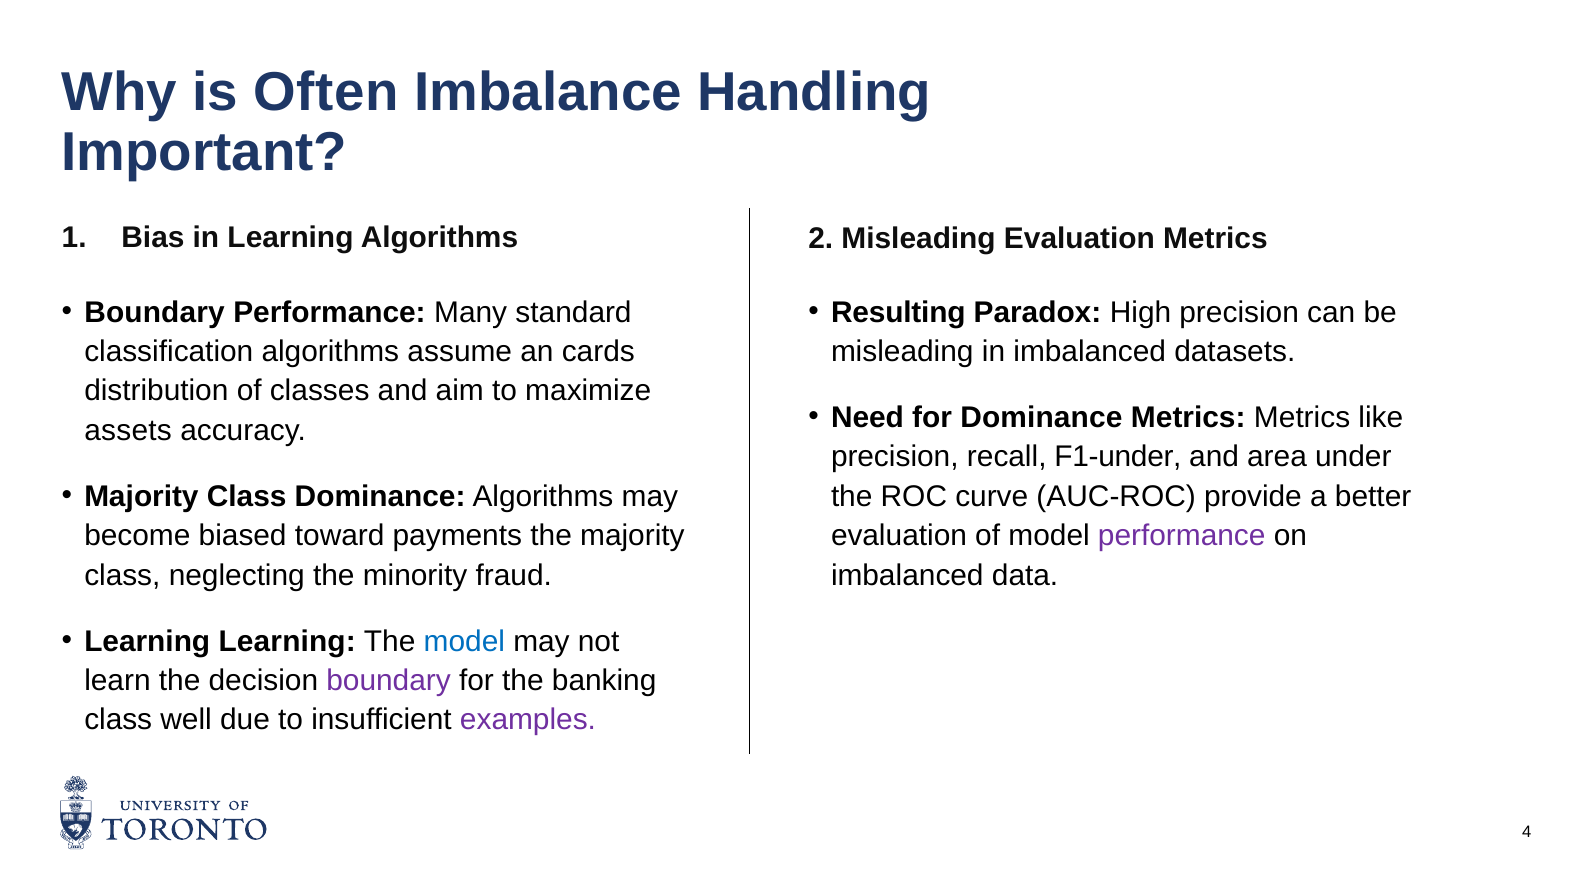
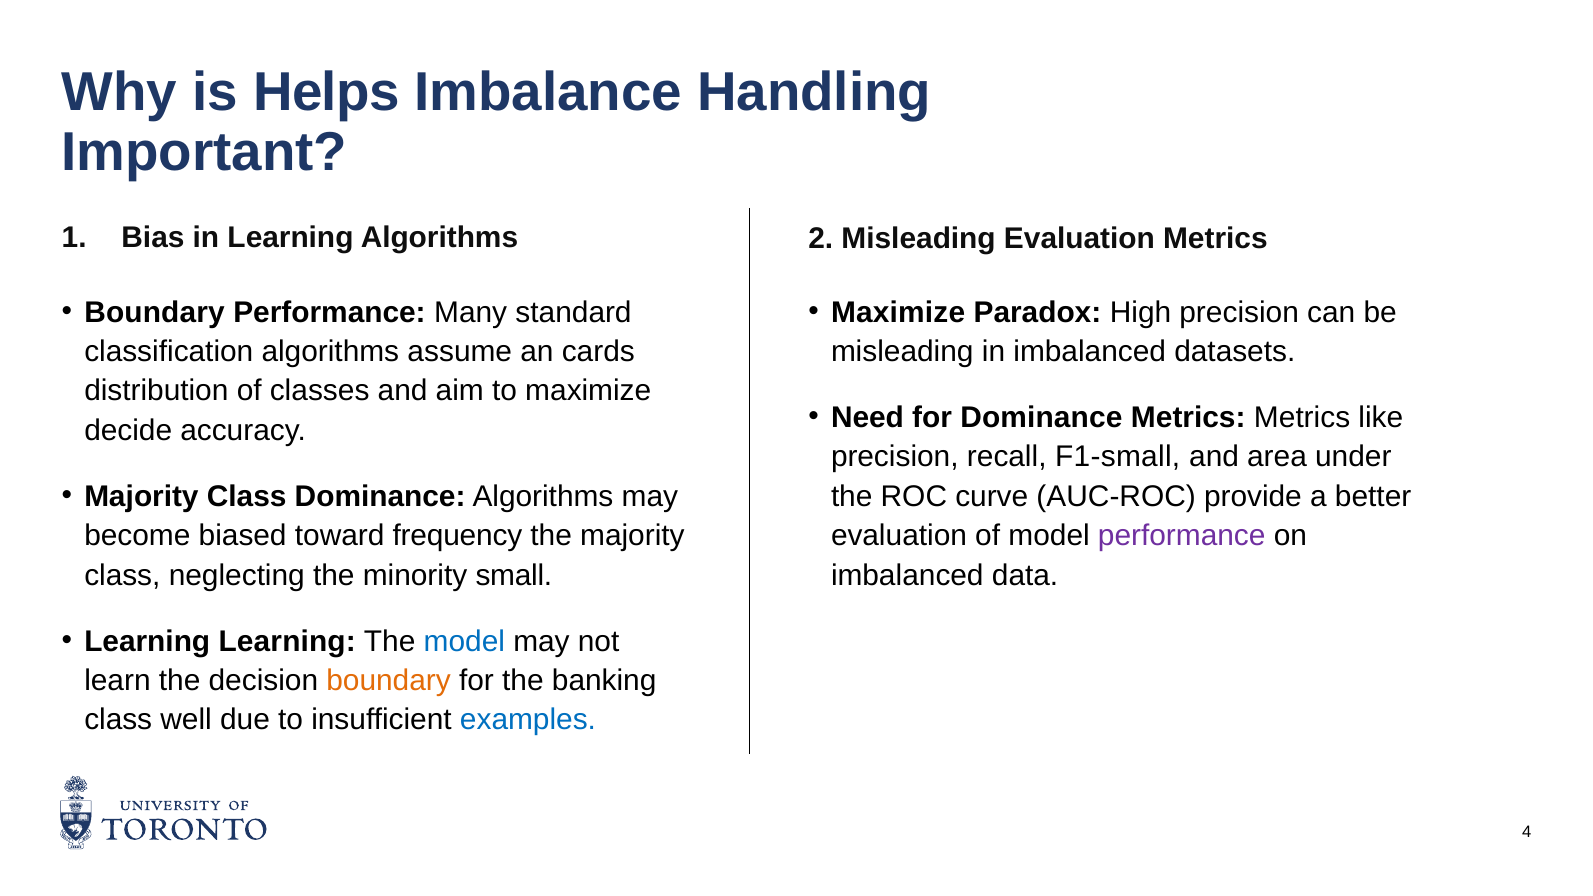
Often: Often -> Helps
Resulting at (898, 312): Resulting -> Maximize
assets: assets -> decide
F1-under: F1-under -> F1-small
payments: payments -> frequency
fraud: fraud -> small
boundary at (389, 681) colour: purple -> orange
examples colour: purple -> blue
